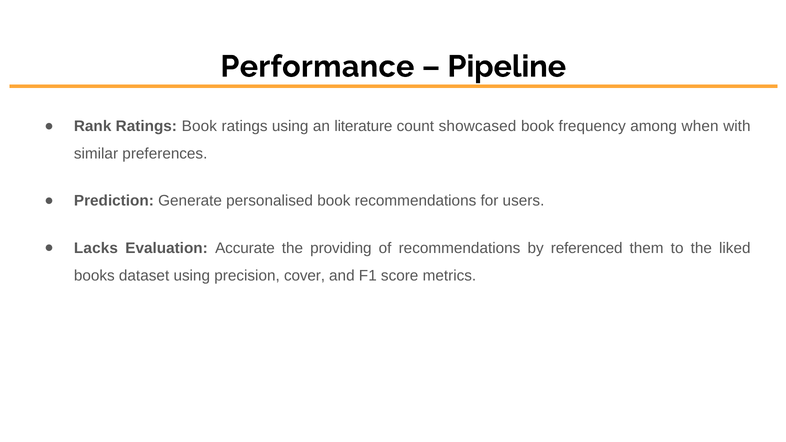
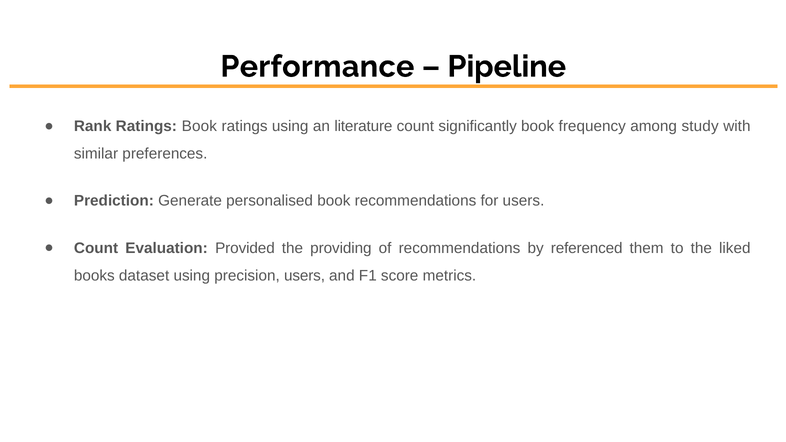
showcased: showcased -> significantly
when: when -> study
Lacks at (96, 248): Lacks -> Count
Accurate: Accurate -> Provided
precision cover: cover -> users
